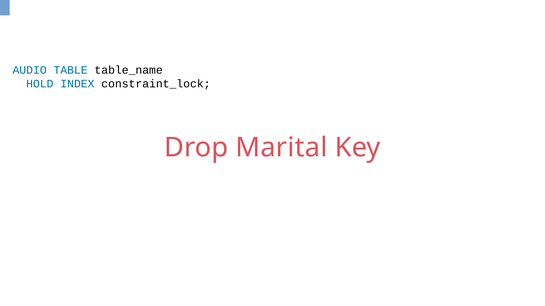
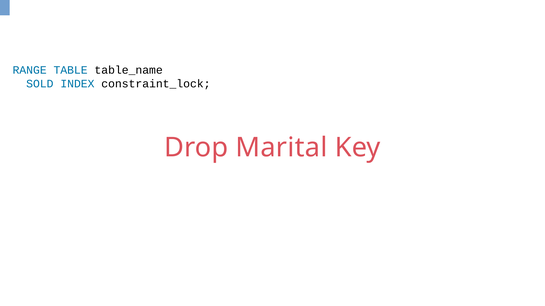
AUDIO: AUDIO -> RANGE
HOLD: HOLD -> SOLD
